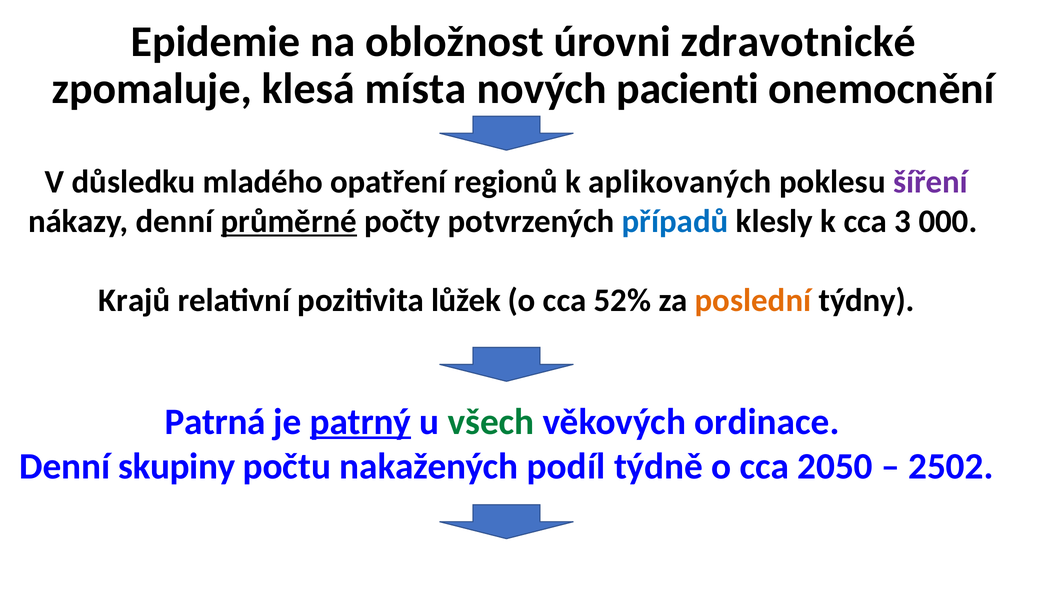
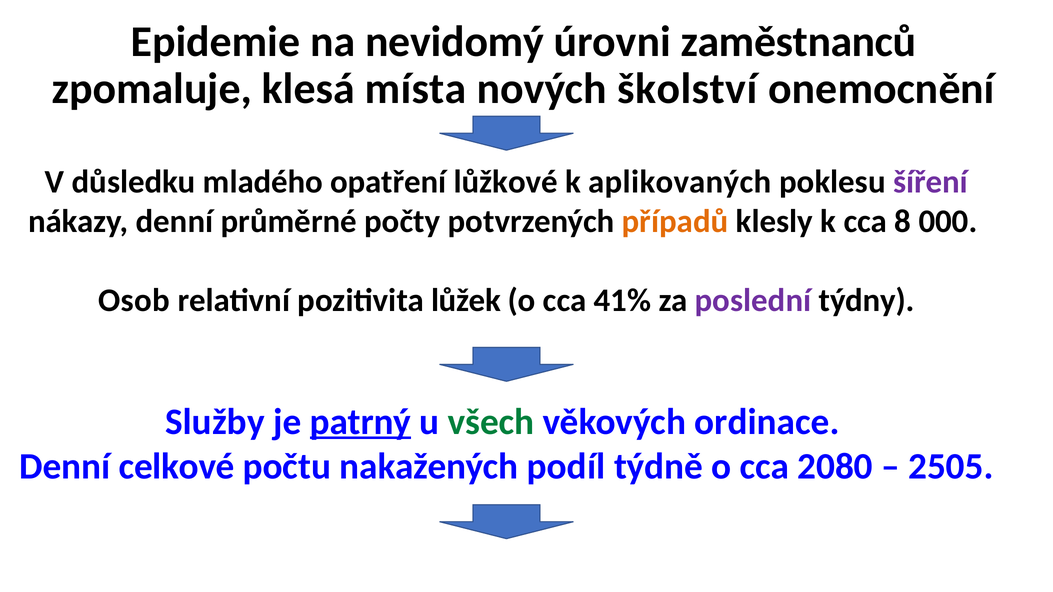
obložnost: obložnost -> nevidomý
zdravotnické: zdravotnické -> zaměstnanců
pacienti: pacienti -> školství
regionů: regionů -> lůžkové
průměrné underline: present -> none
případů colour: blue -> orange
3: 3 -> 8
Krajů: Krajů -> Osob
52%: 52% -> 41%
poslední colour: orange -> purple
Patrná: Patrná -> Služby
skupiny: skupiny -> celkové
2050: 2050 -> 2080
2502: 2502 -> 2505
